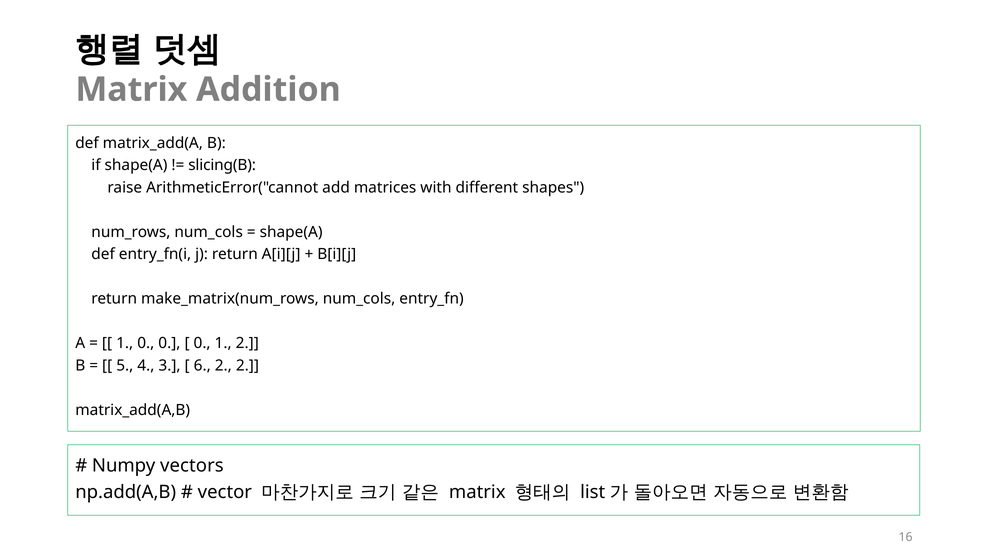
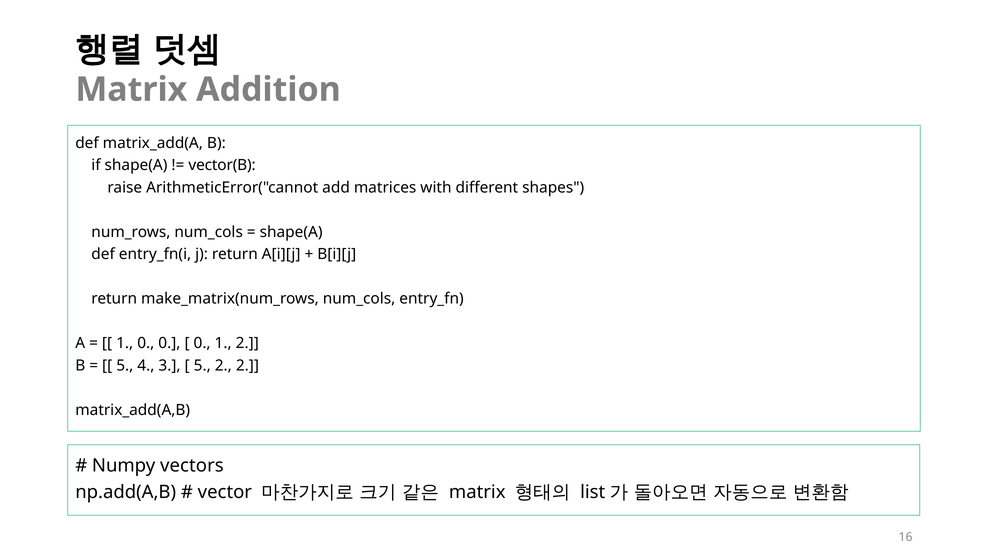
slicing(B: slicing(B -> vector(B
6 at (202, 365): 6 -> 5
